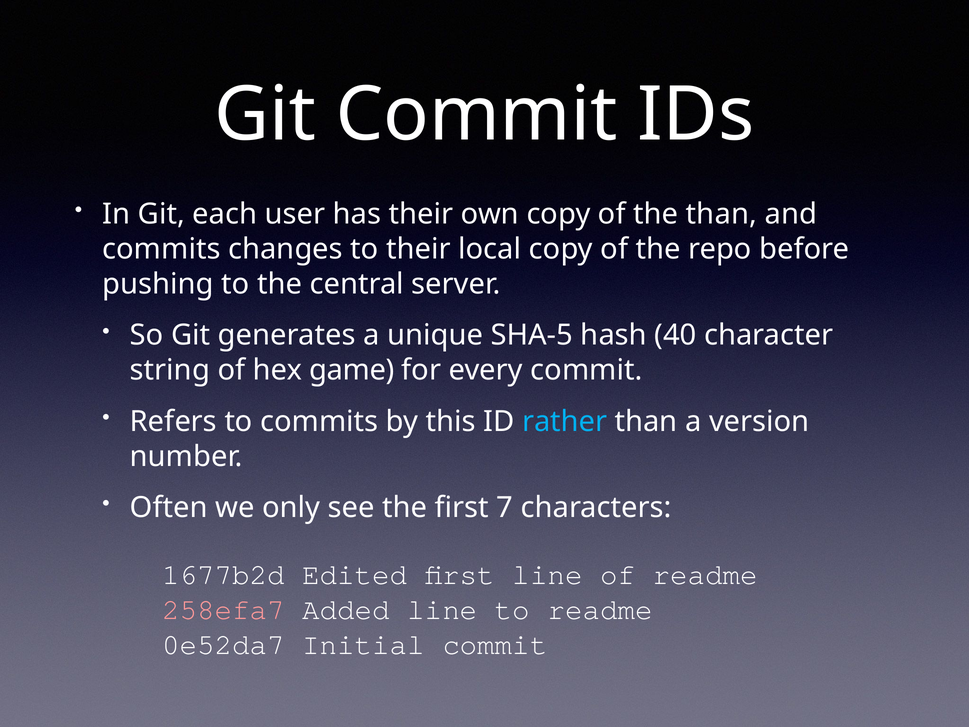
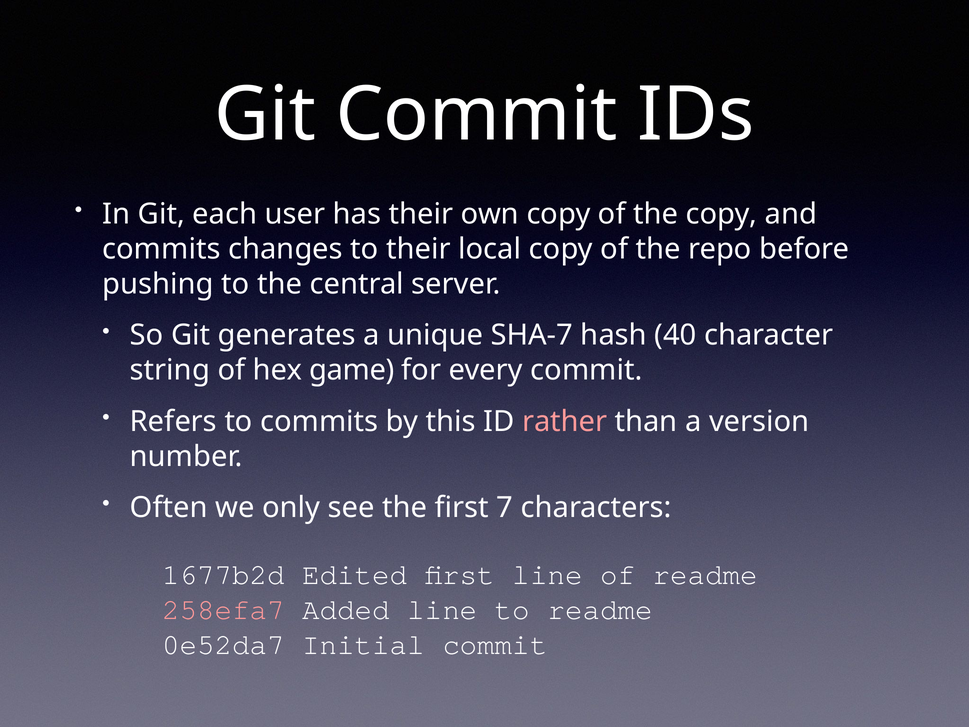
the than: than -> copy
SHA-5: SHA-5 -> SHA-7
rather colour: light blue -> pink
